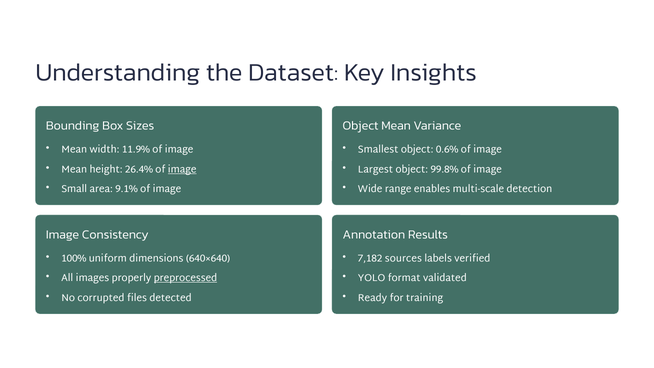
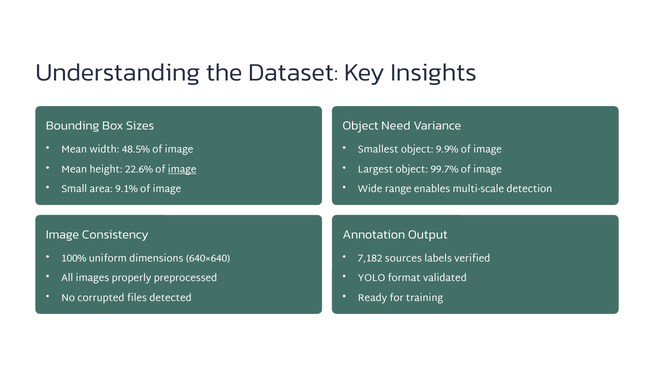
Object Mean: Mean -> Need
11.9%: 11.9% -> 48.5%
0.6%: 0.6% -> 9.9%
26.4%: 26.4% -> 22.6%
99.8%: 99.8% -> 99.7%
Results: Results -> Output
preprocessed underline: present -> none
